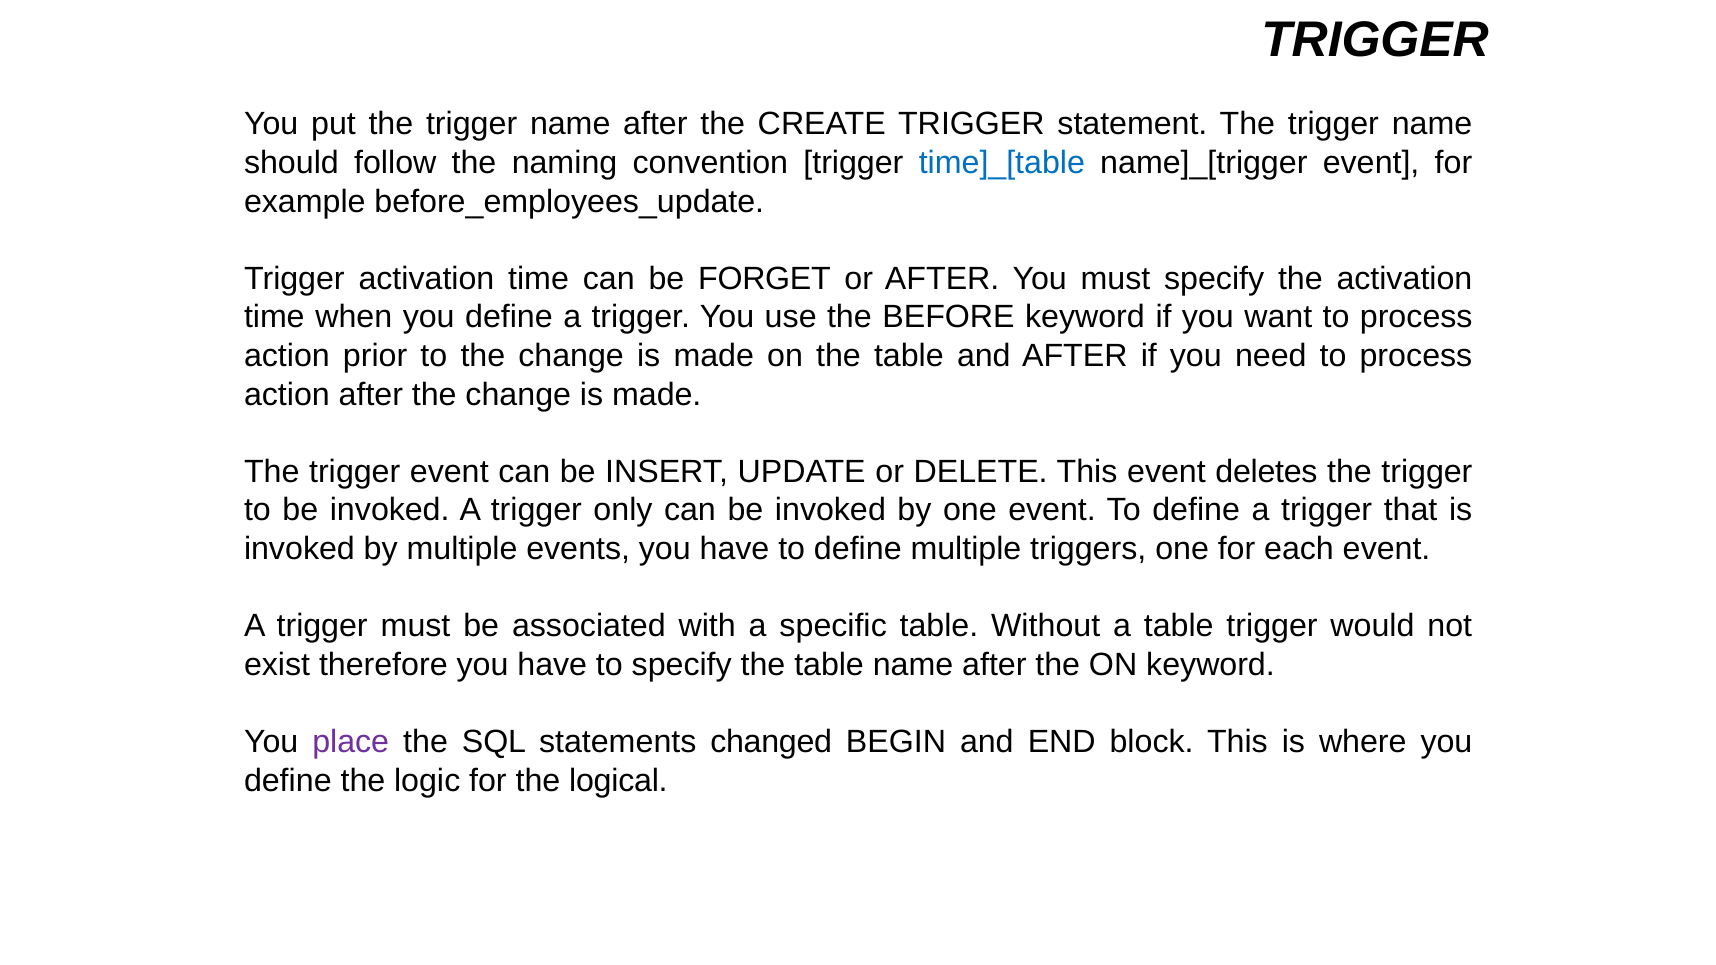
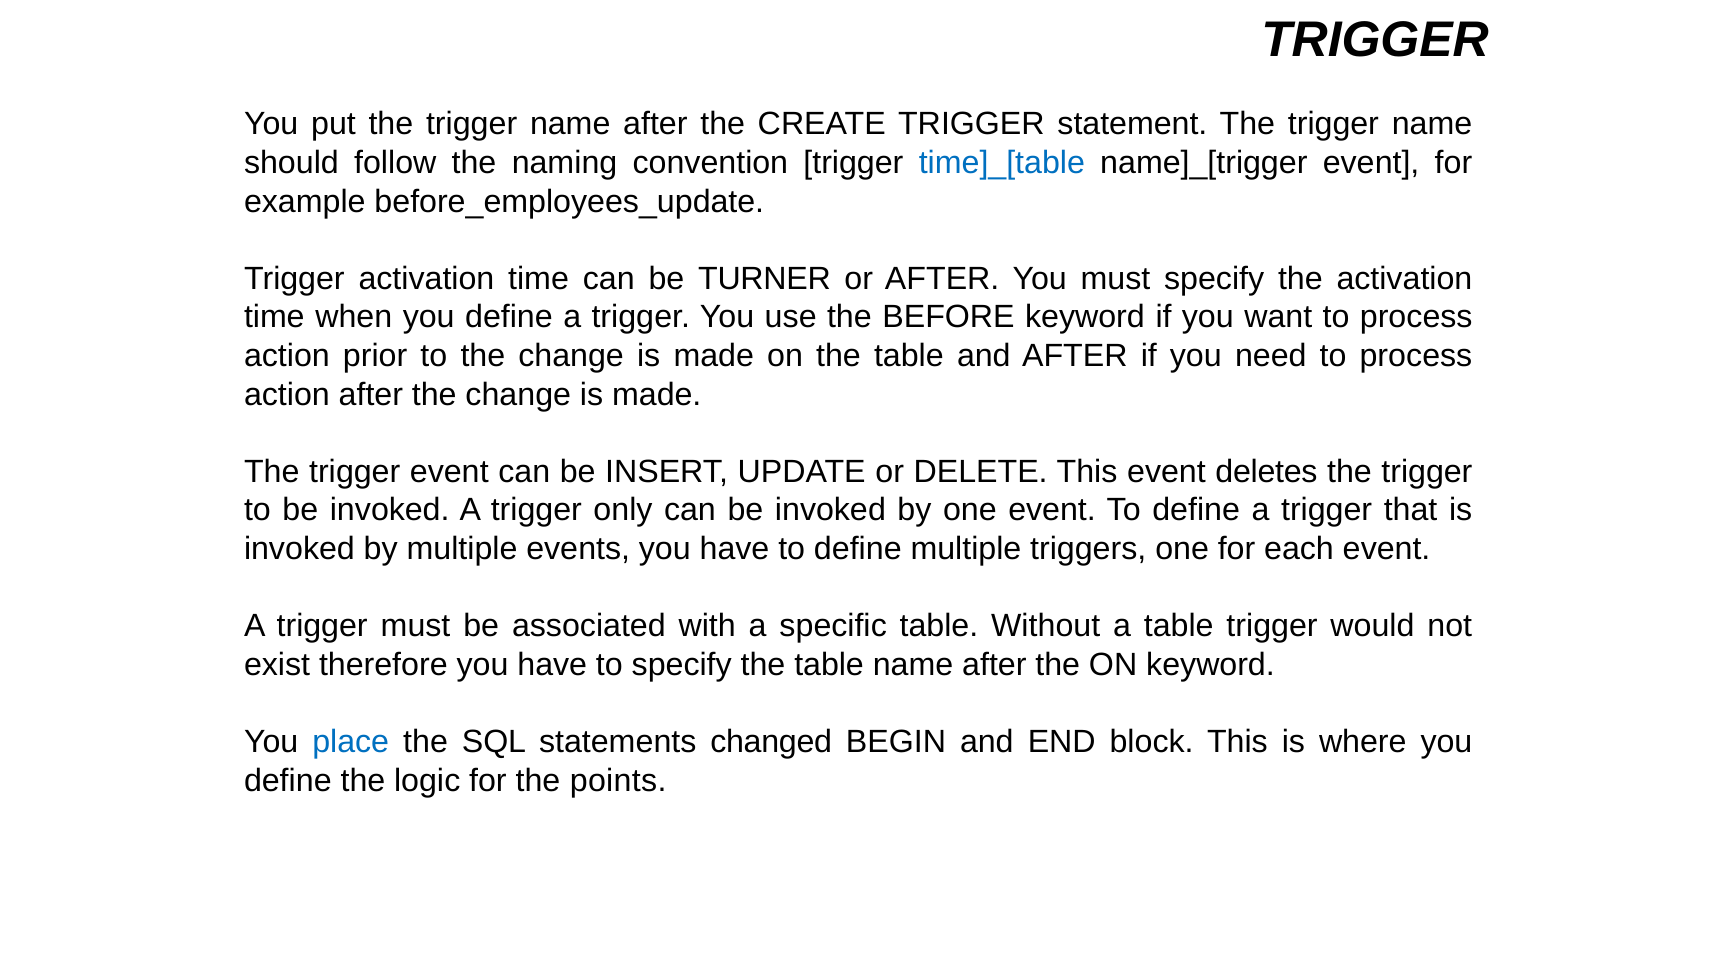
FORGET: FORGET -> TURNER
place colour: purple -> blue
logical: logical -> points
